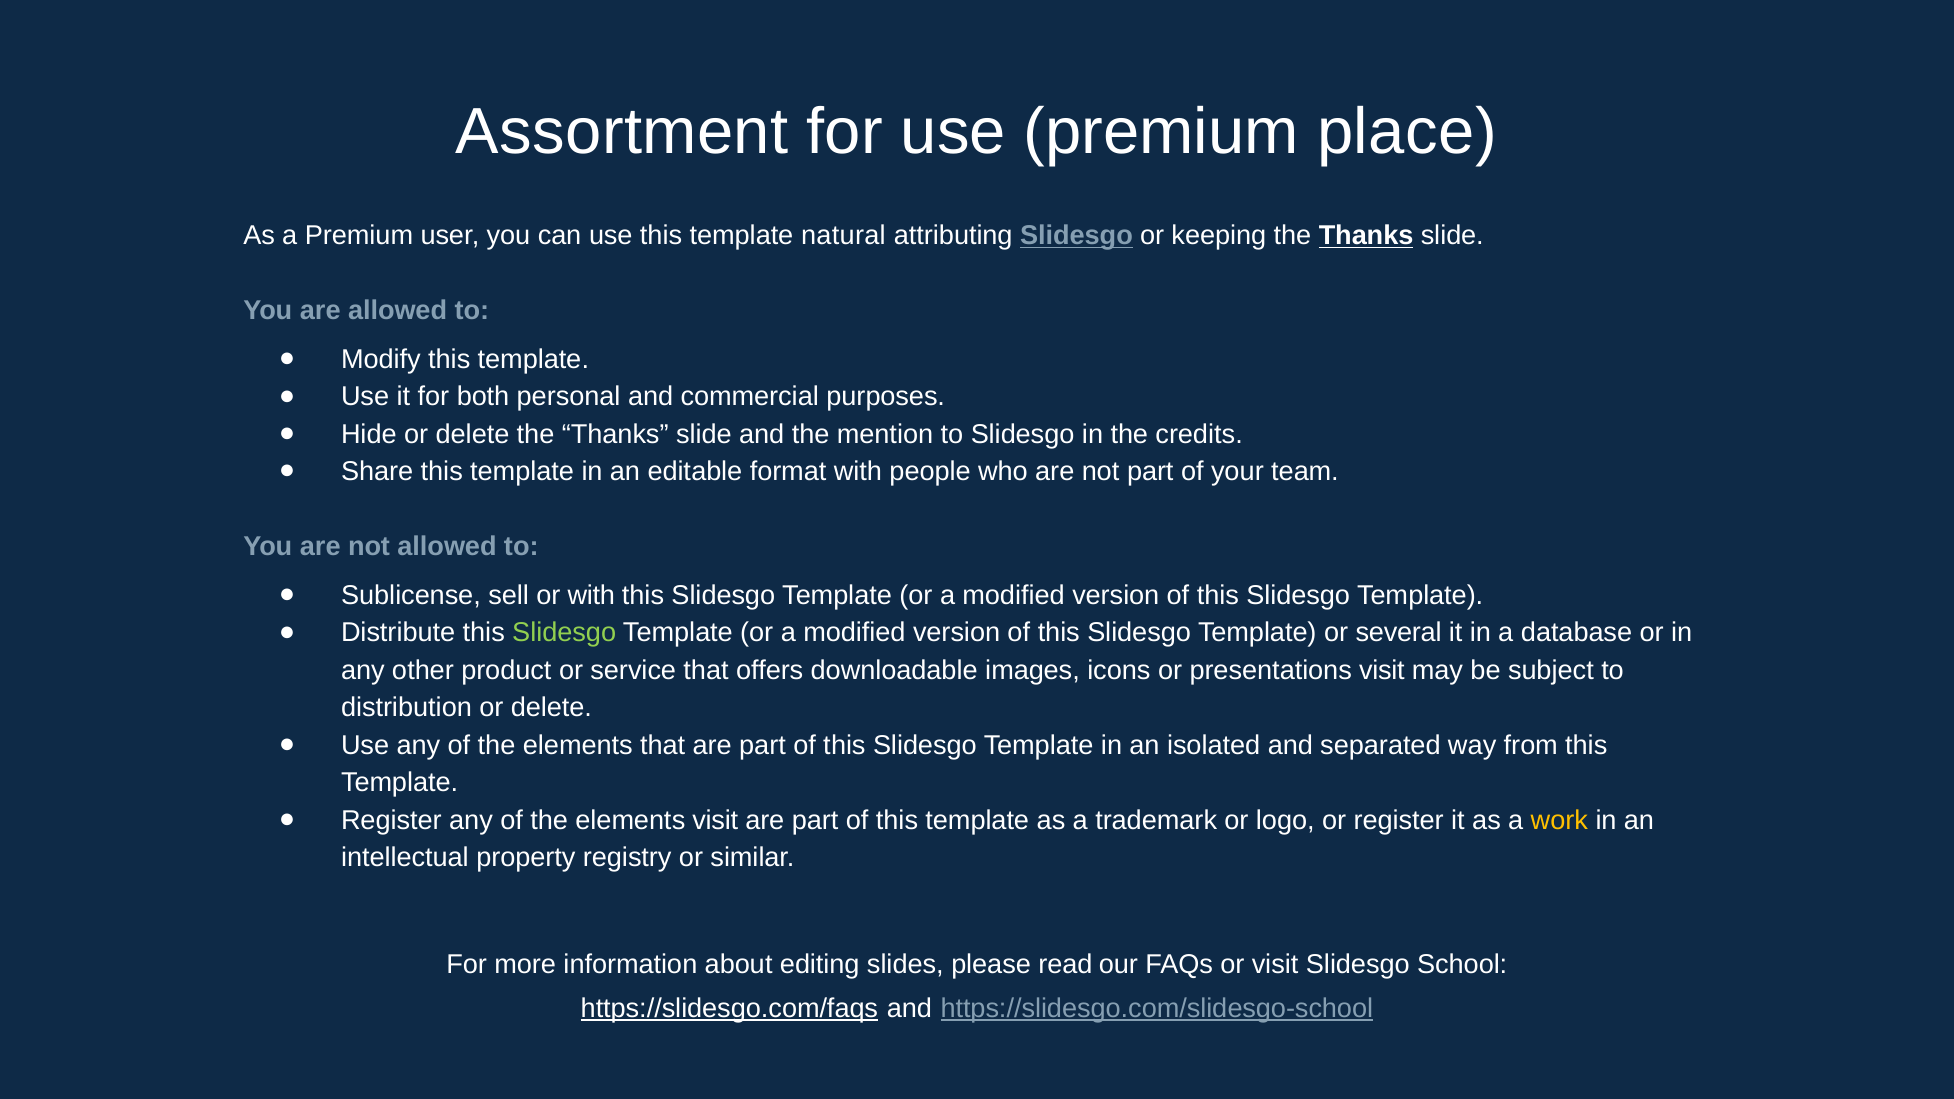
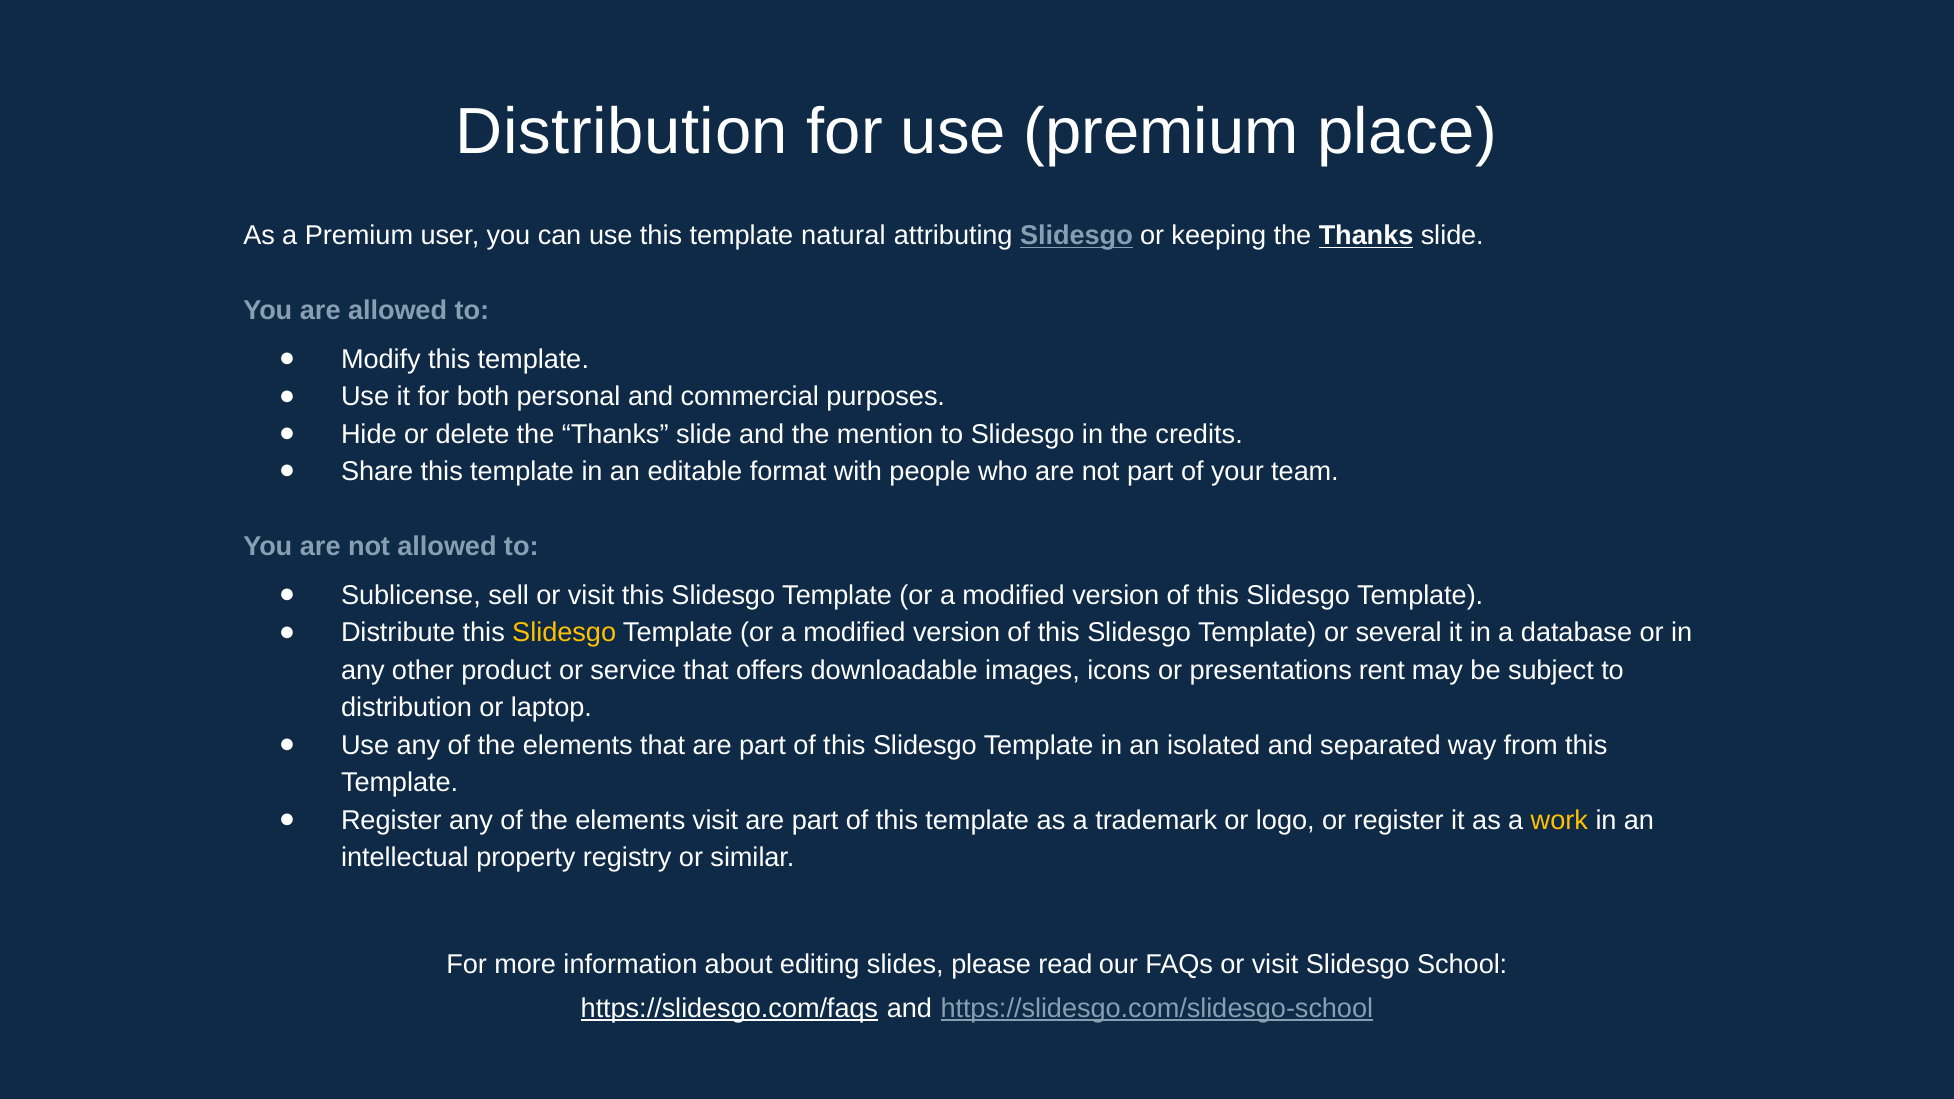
Assortment at (622, 132): Assortment -> Distribution
sell or with: with -> visit
Slidesgo at (564, 633) colour: light green -> yellow
presentations visit: visit -> rent
distribution or delete: delete -> laptop
